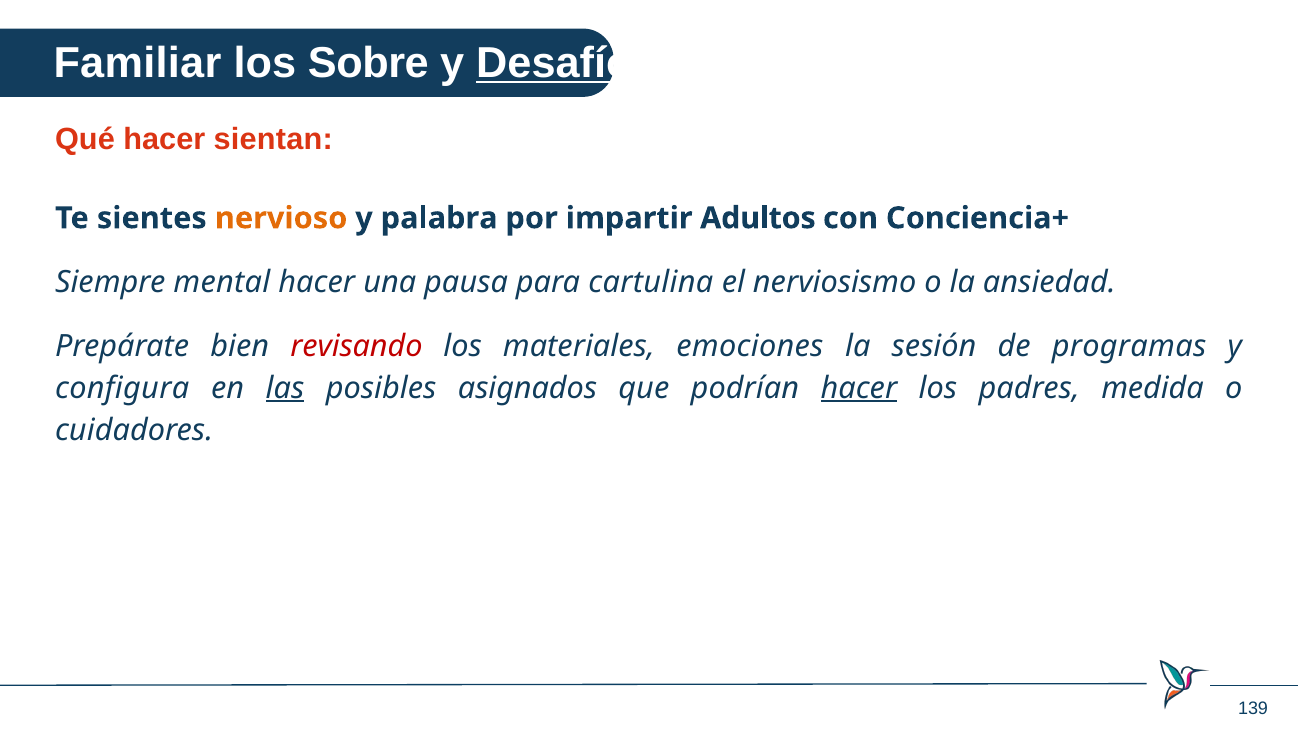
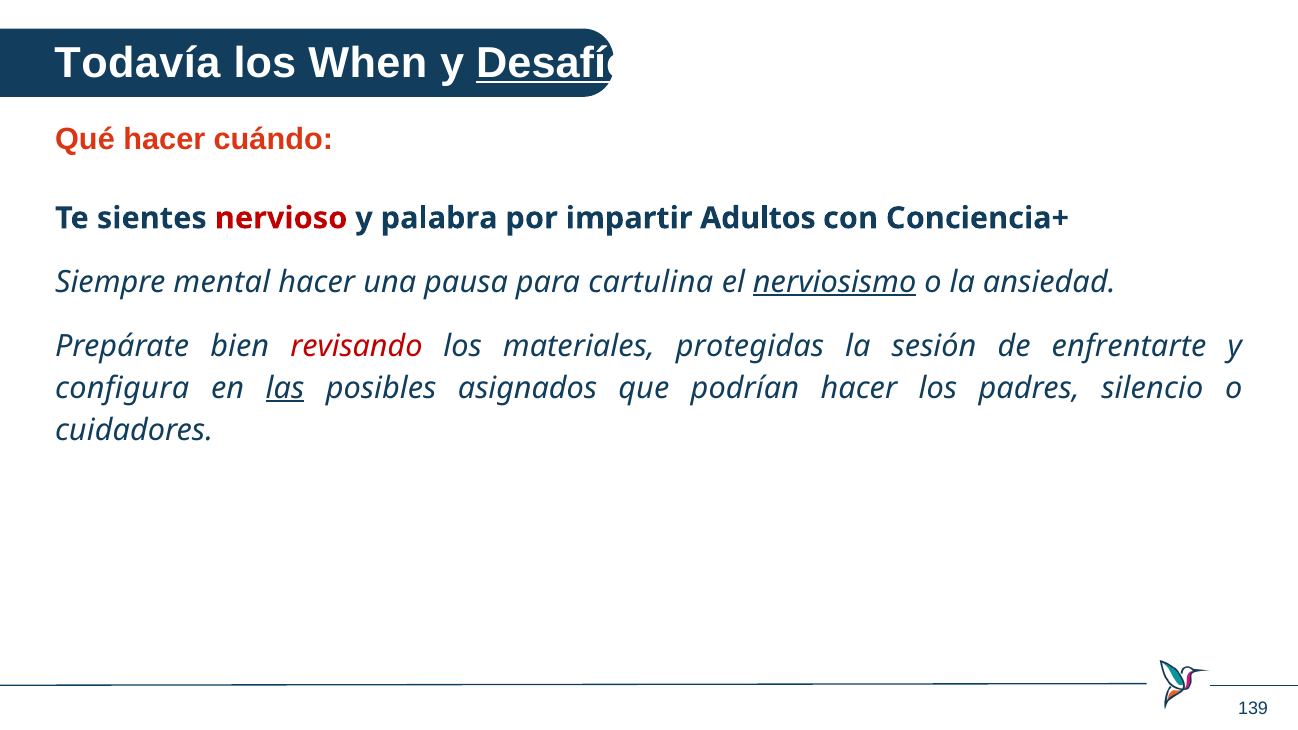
Familiar: Familiar -> Todavía
Sobre: Sobre -> When
sientan: sientan -> cuándo
nervioso colour: orange -> red
nerviosismo underline: none -> present
emociones: emociones -> protegidas
programas: programas -> enfrentarte
hacer at (859, 388) underline: present -> none
medida: medida -> silencio
